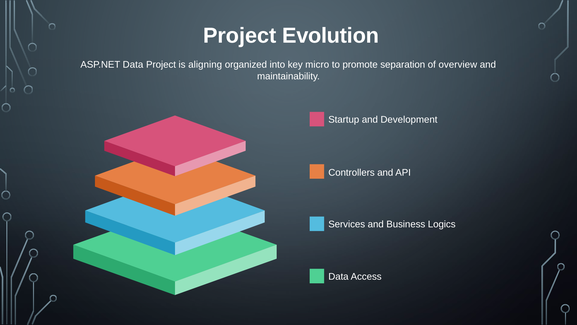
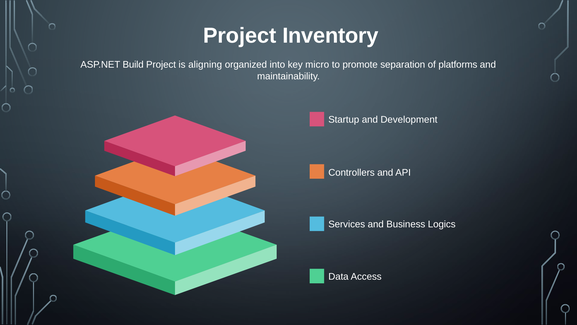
Evolution: Evolution -> Inventory
ASP.NET Data: Data -> Build
overview: overview -> platforms
